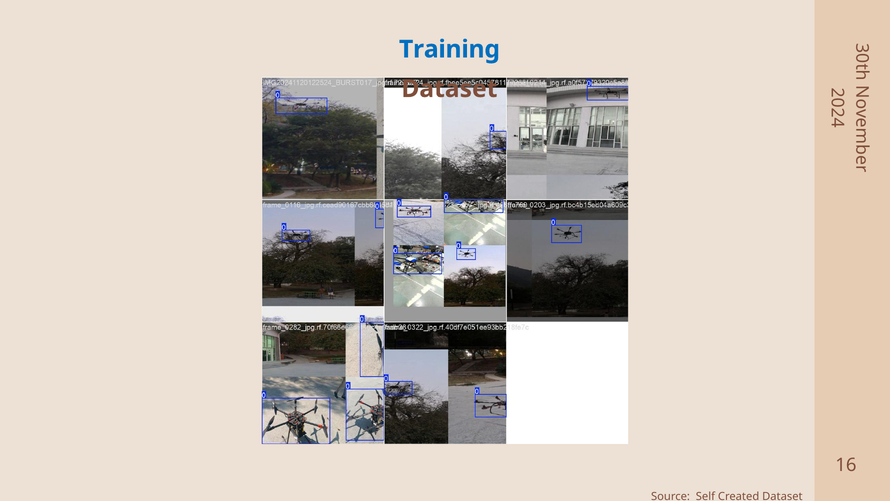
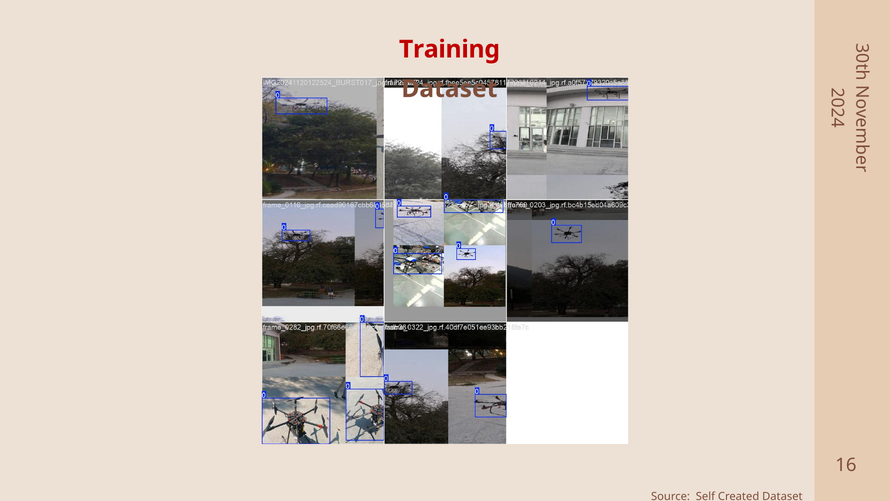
Training colour: blue -> red
